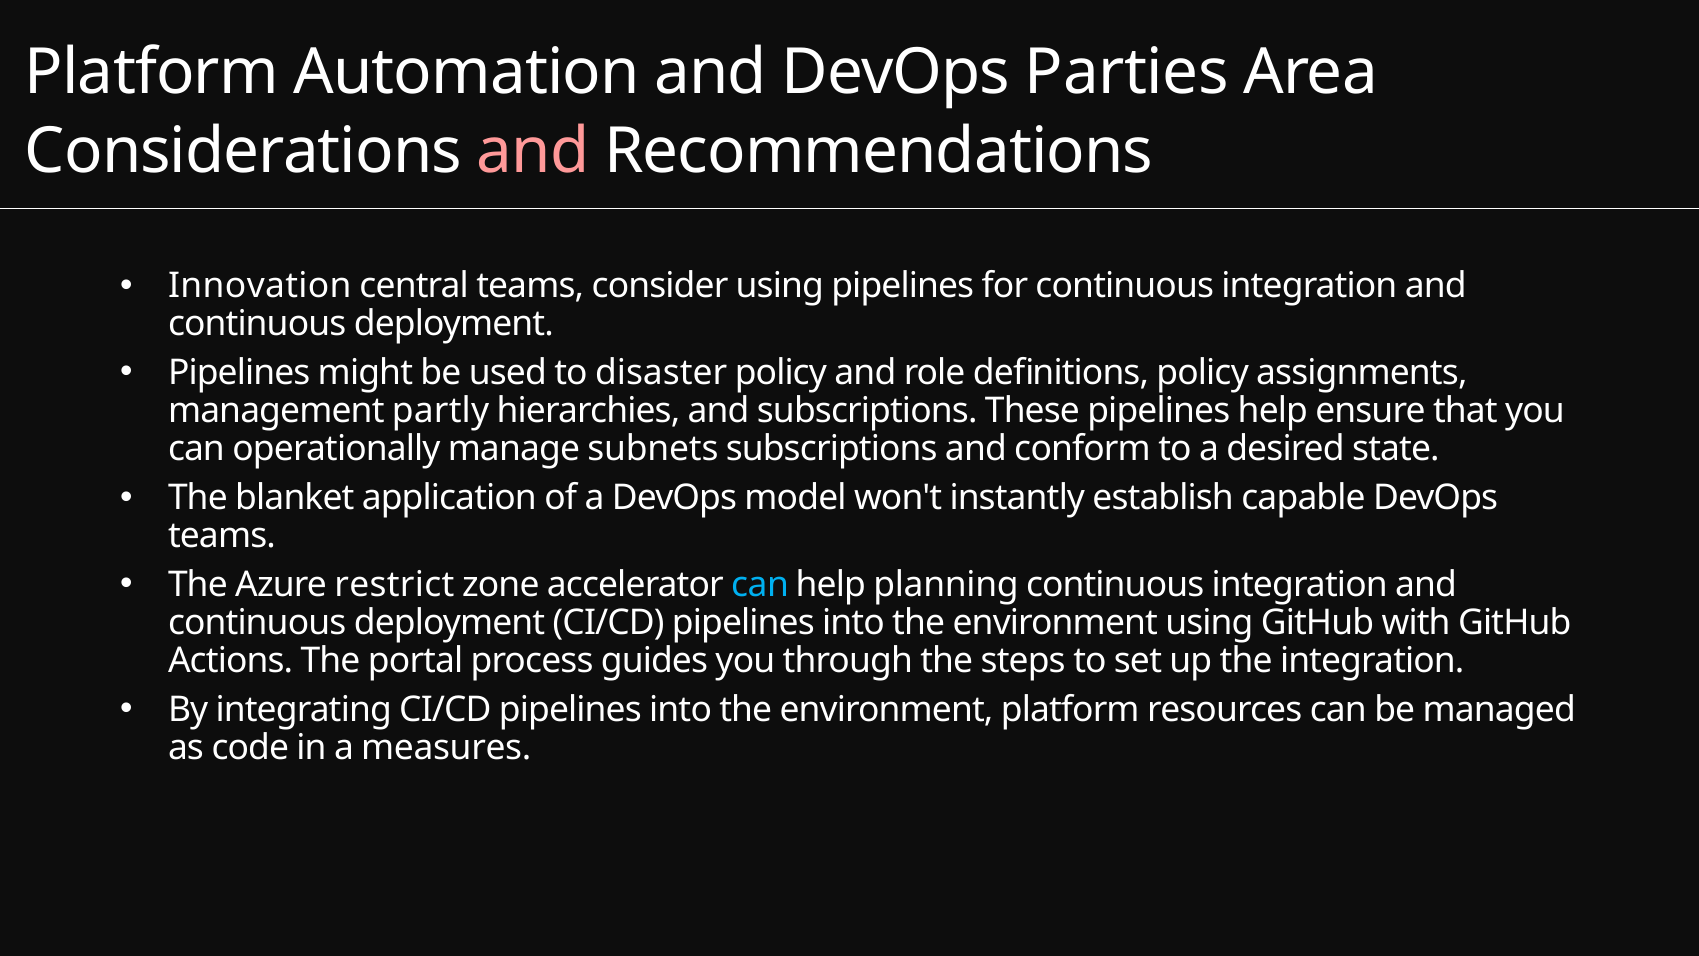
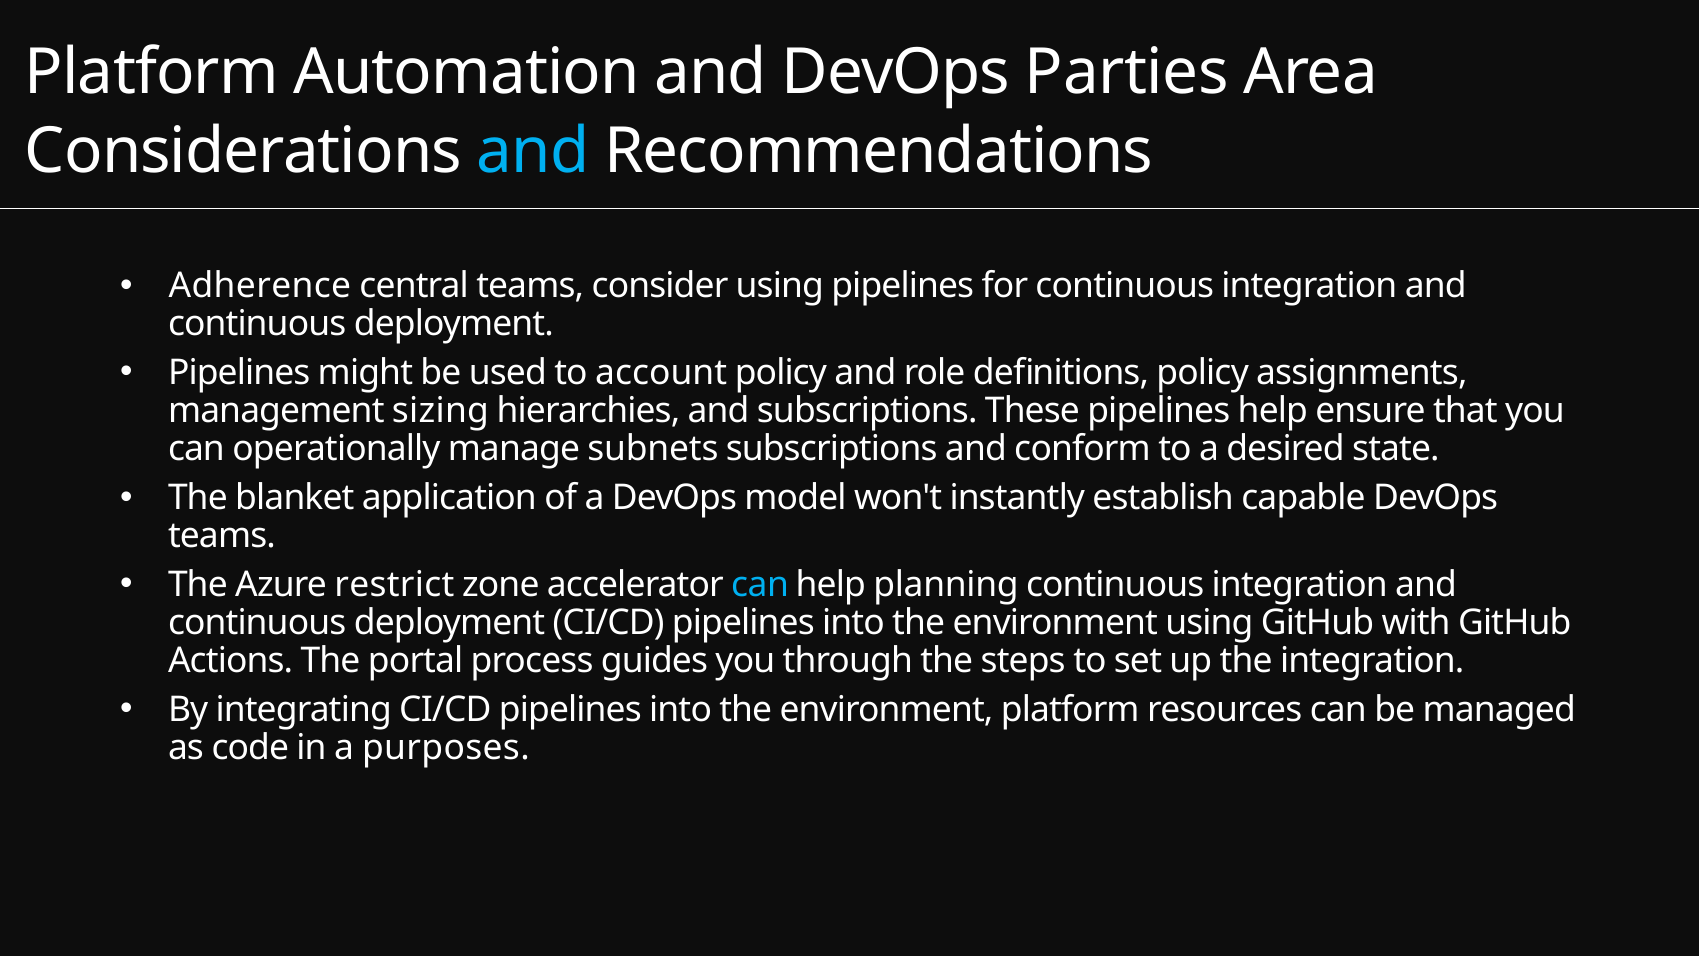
and at (533, 152) colour: pink -> light blue
Innovation: Innovation -> Adherence
disaster: disaster -> account
partly: partly -> sizing
measures: measures -> purposes
